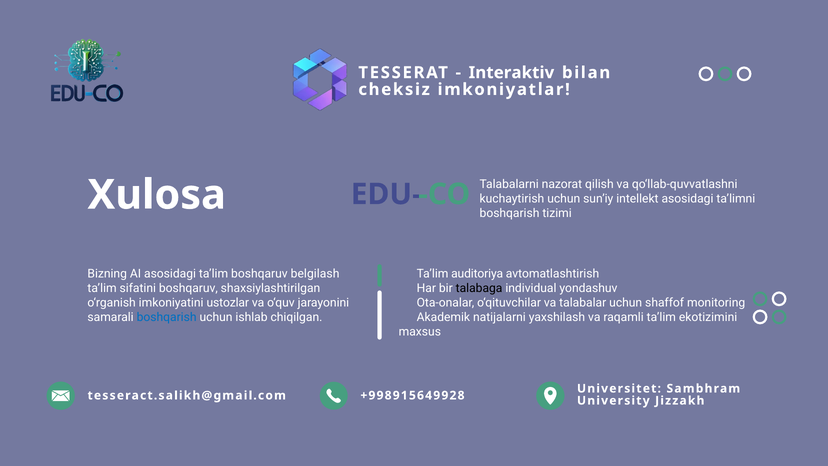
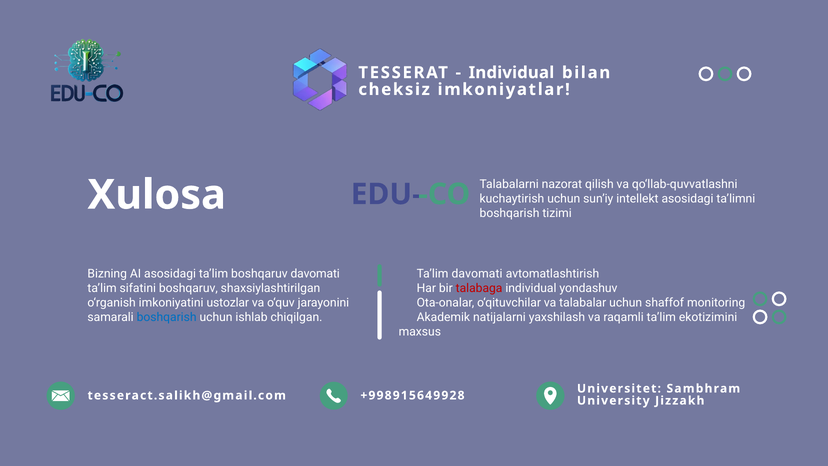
Interaktiv at (511, 73): Interaktiv -> Individual
auditoriya at (477, 274): auditoriya -> davomati
boshqaruv belgilash: belgilash -> davomati
talabaga colour: black -> red
